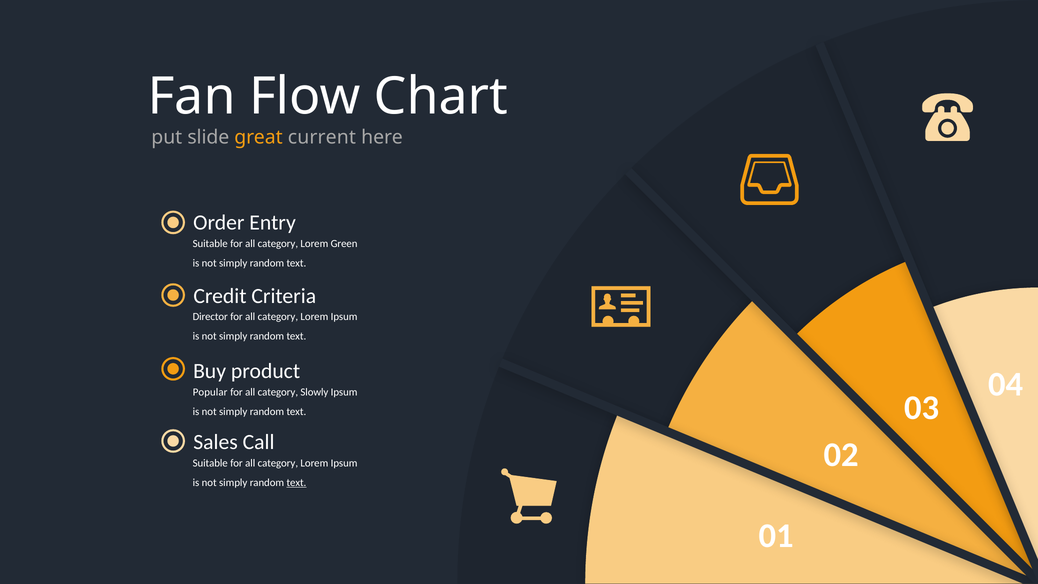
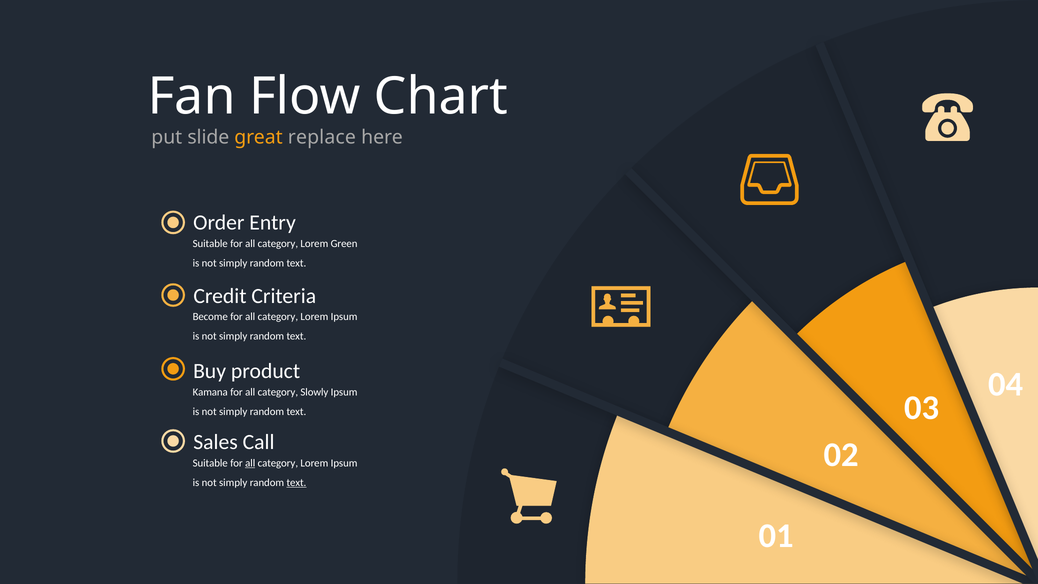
current: current -> replace
Director: Director -> Become
Popular: Popular -> Kamana
all at (250, 463) underline: none -> present
